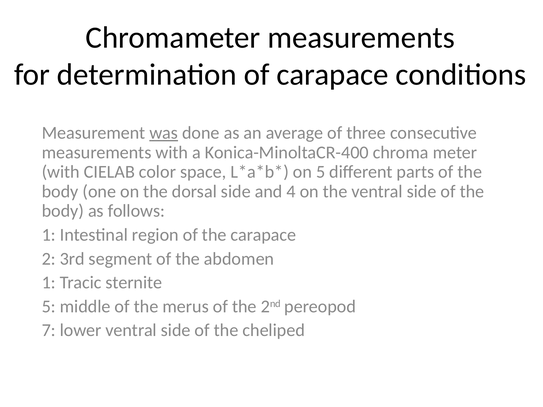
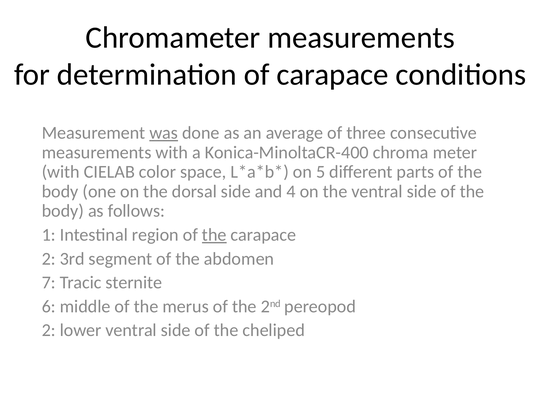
the at (214, 235) underline: none -> present
1 at (49, 283): 1 -> 7
5 at (49, 307): 5 -> 6
7 at (49, 331): 7 -> 2
